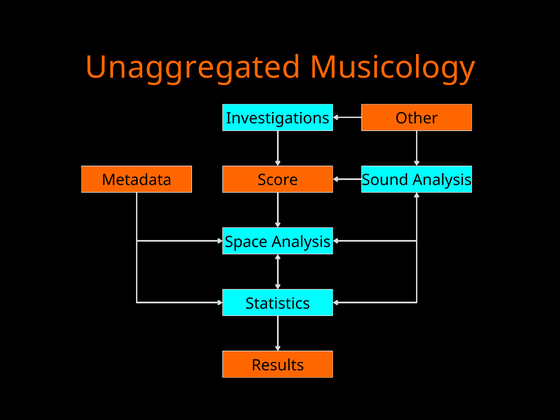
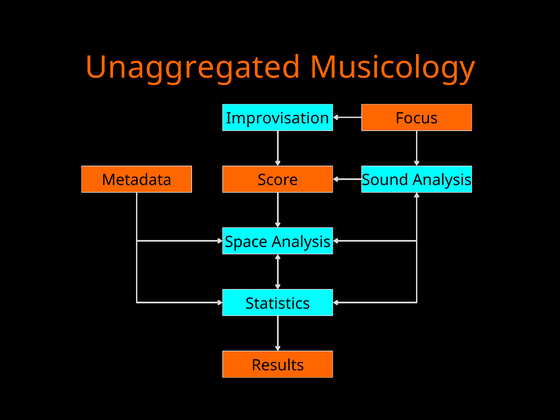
Investigations: Investigations -> Improvisation
Other: Other -> Focus
